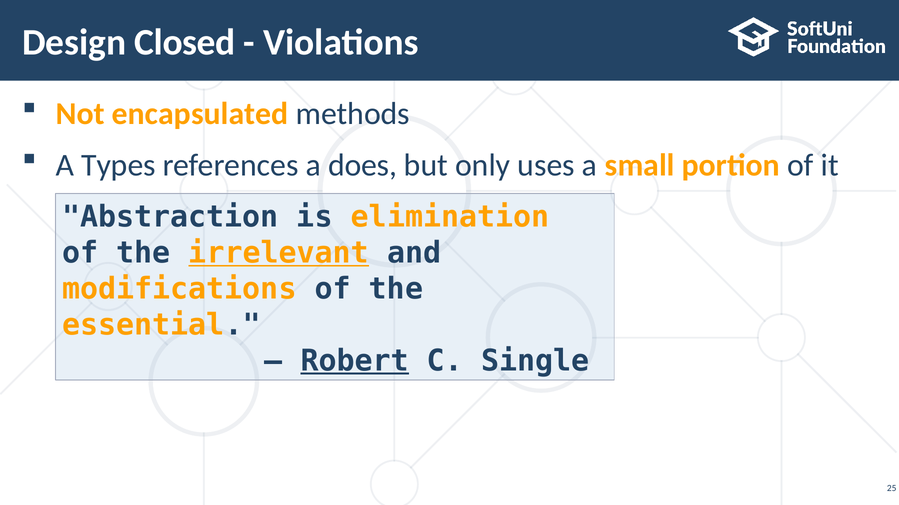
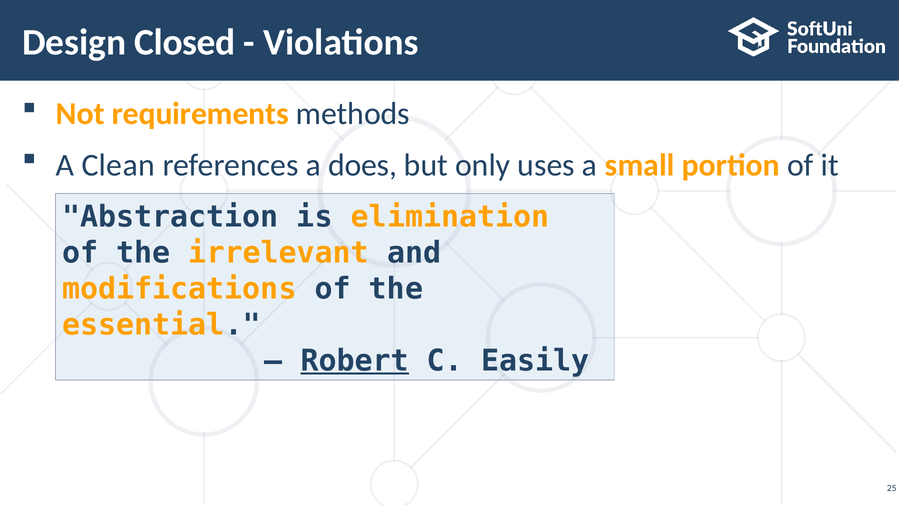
encapsulated: encapsulated -> requirements
Types: Types -> Clean
irrelevant underline: present -> none
Single: Single -> Easily
